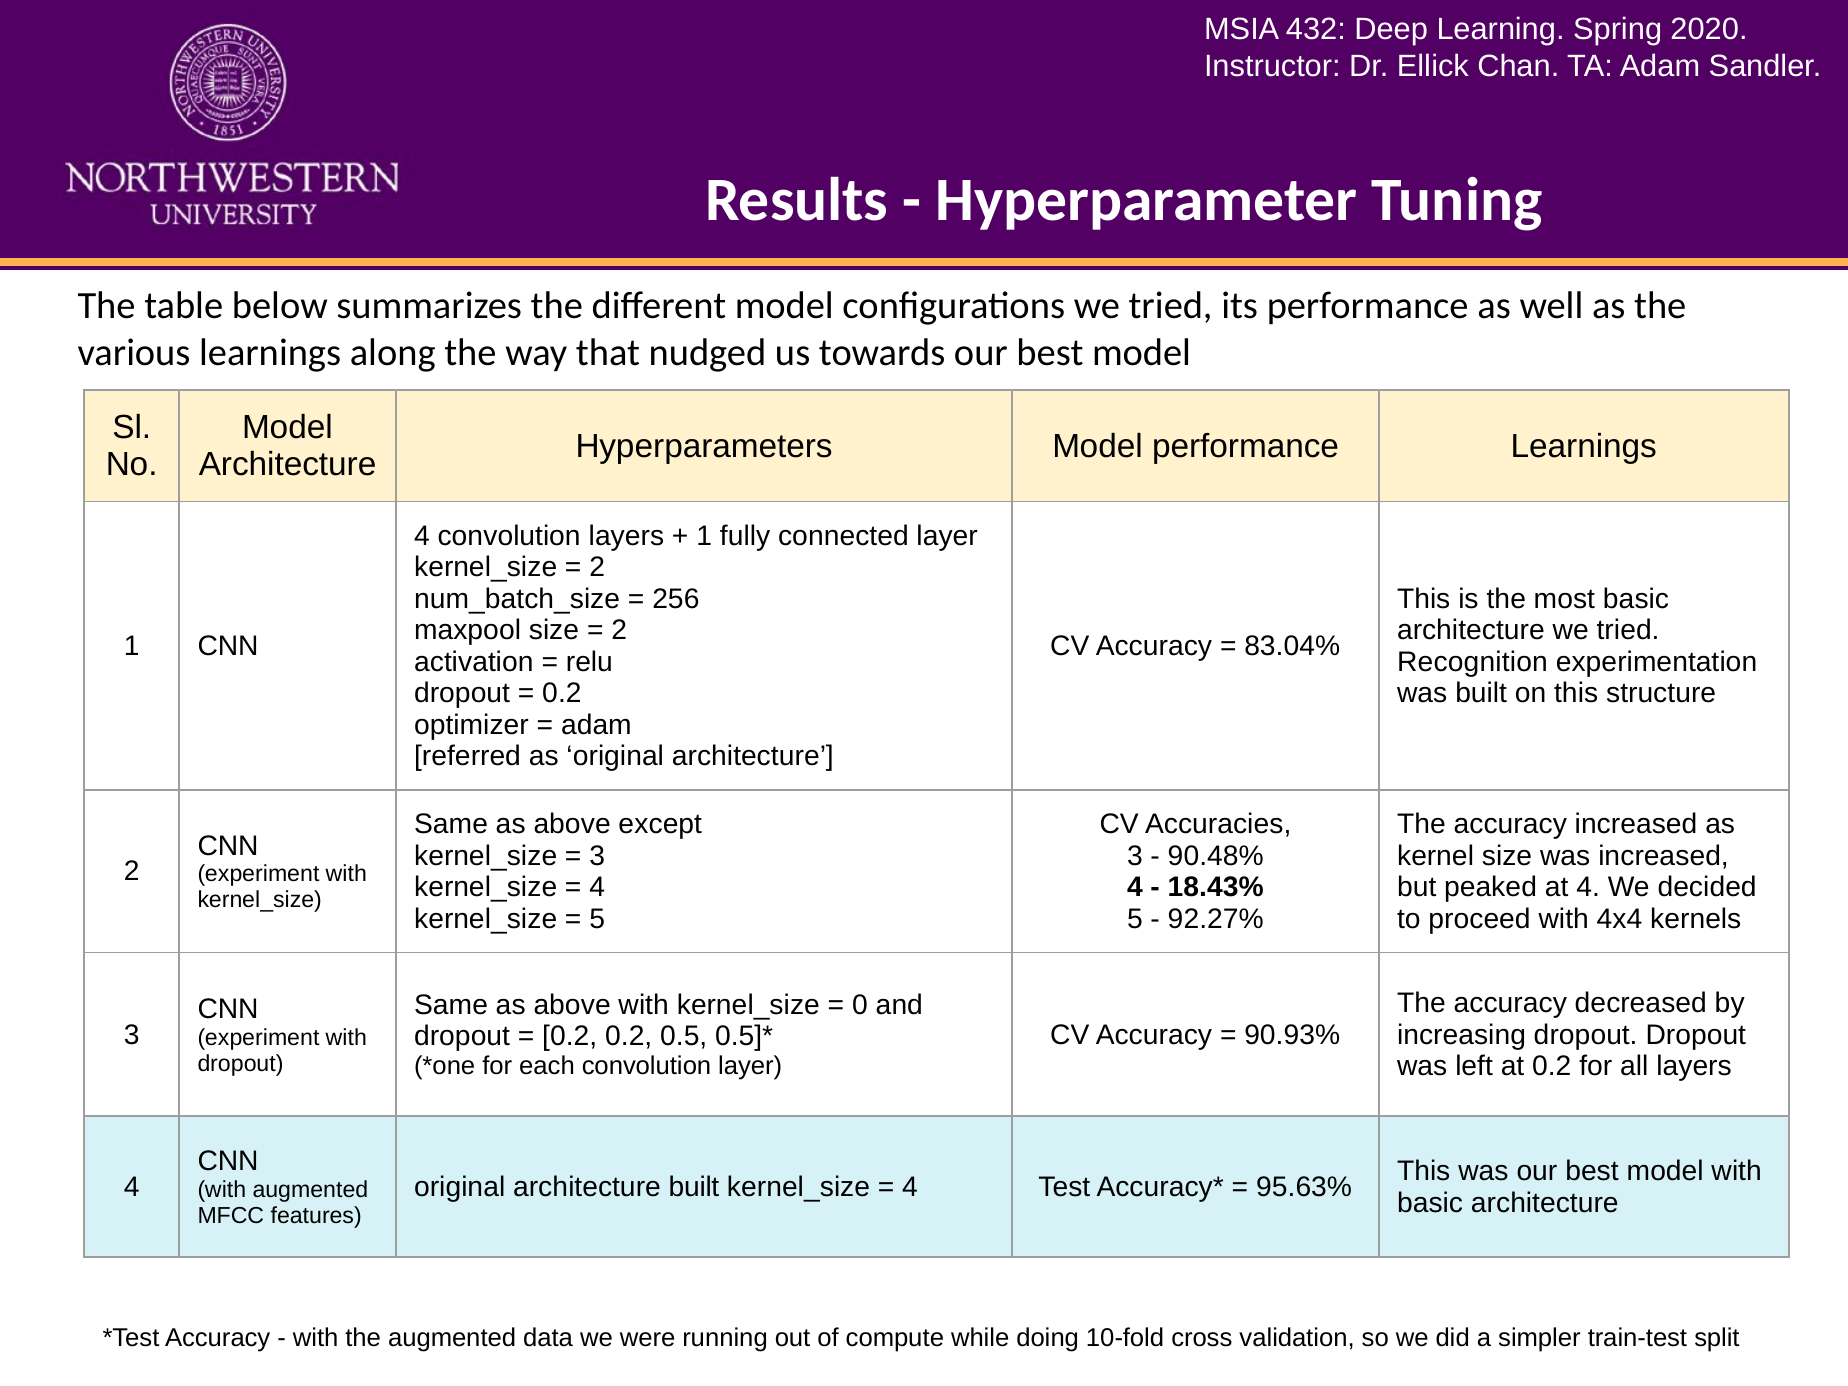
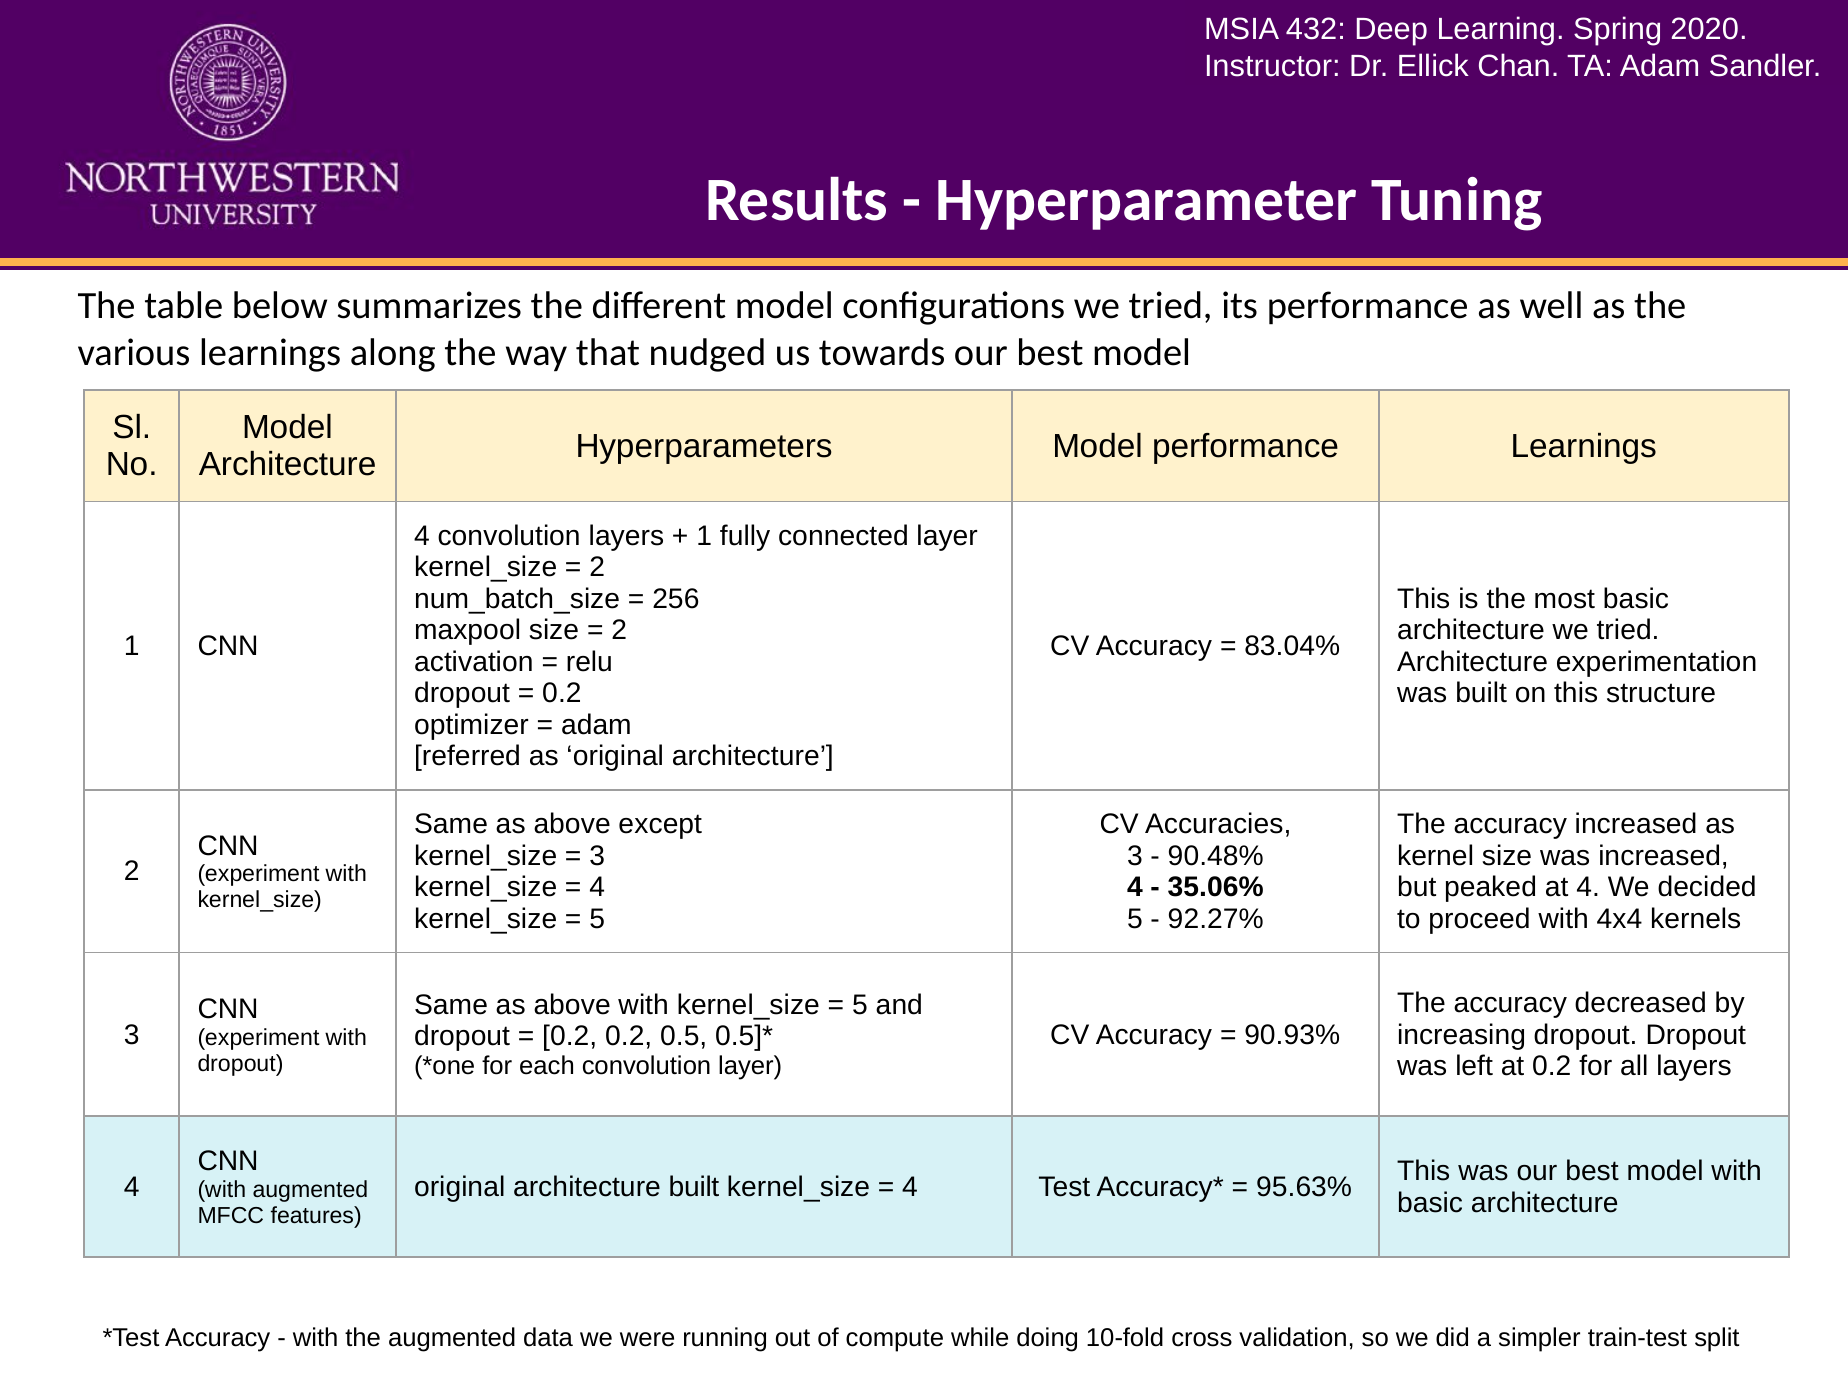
Recognition at (1472, 662): Recognition -> Architecture
18.43%: 18.43% -> 35.06%
0 at (860, 1005): 0 -> 5
